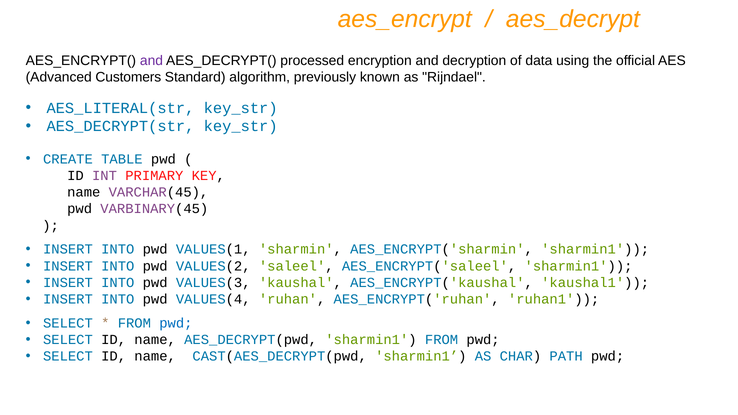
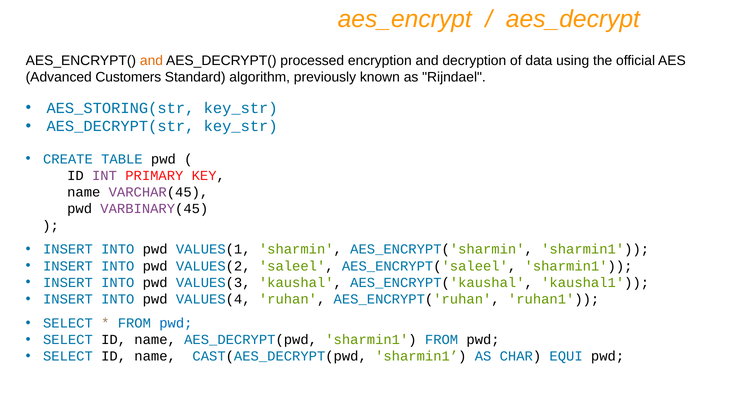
and at (151, 60) colour: purple -> orange
AES_LITERAL(str: AES_LITERAL(str -> AES_STORING(str
PATH: PATH -> EQUI
